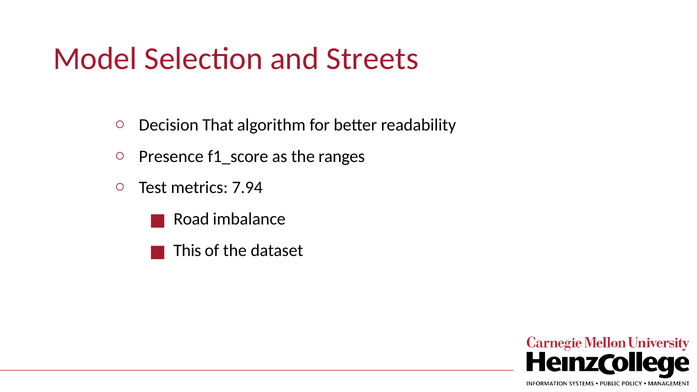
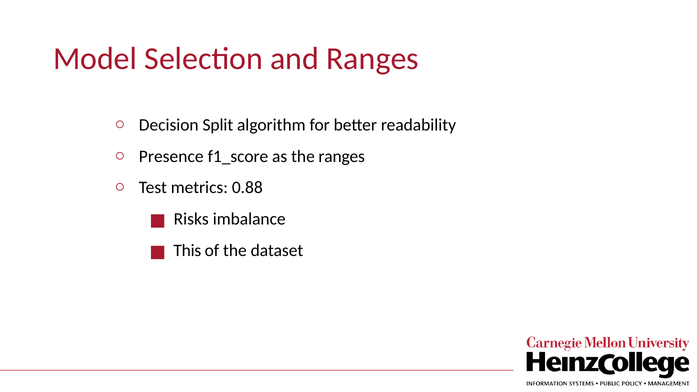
and Streets: Streets -> Ranges
That: That -> Split
7.94: 7.94 -> 0.88
Road: Road -> Risks
